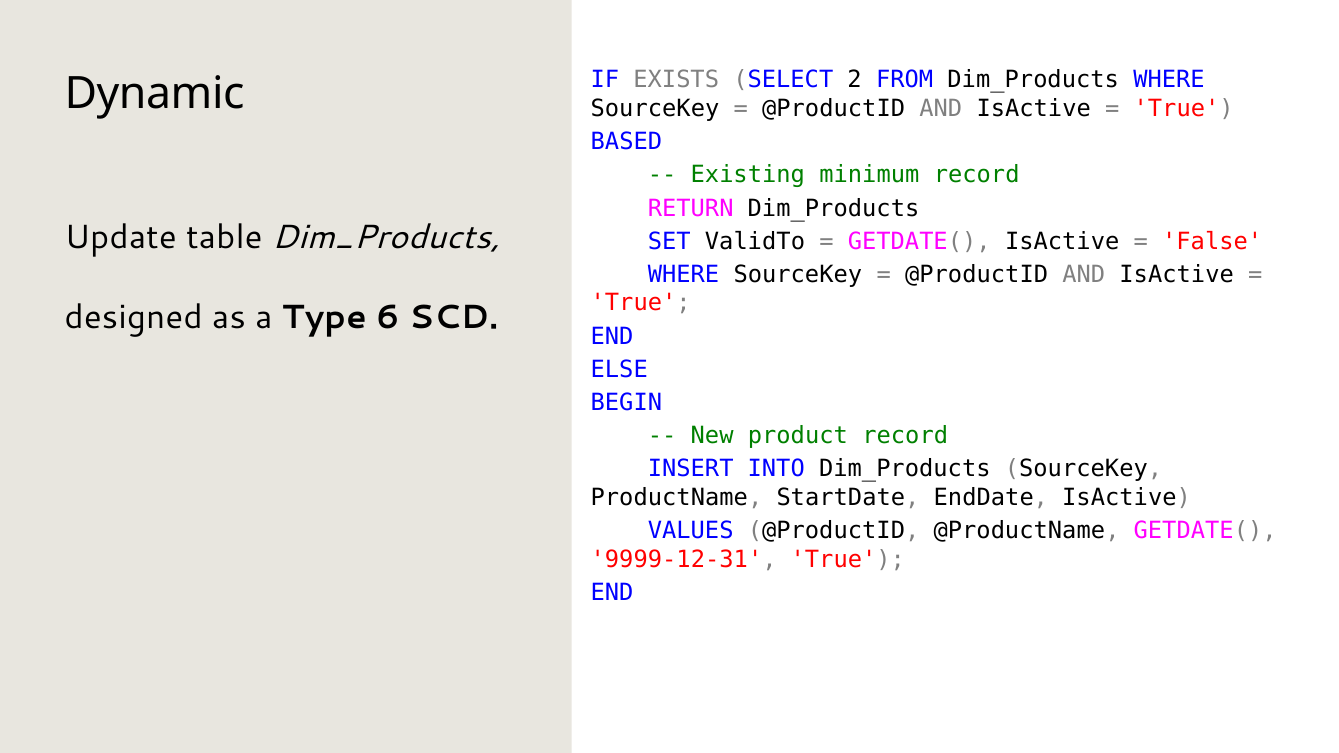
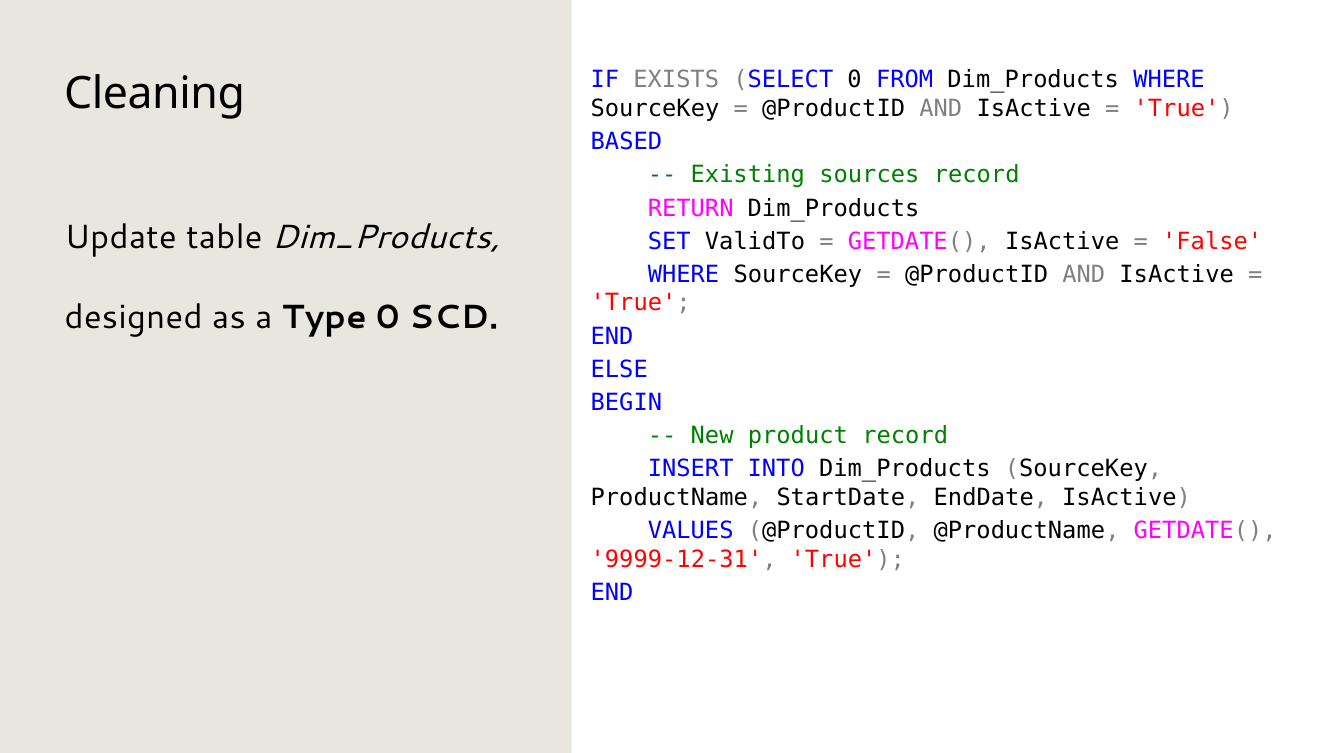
SELECT 2: 2 -> 0
Dynamic: Dynamic -> Cleaning
minimum: minimum -> sources
Type 6: 6 -> 0
